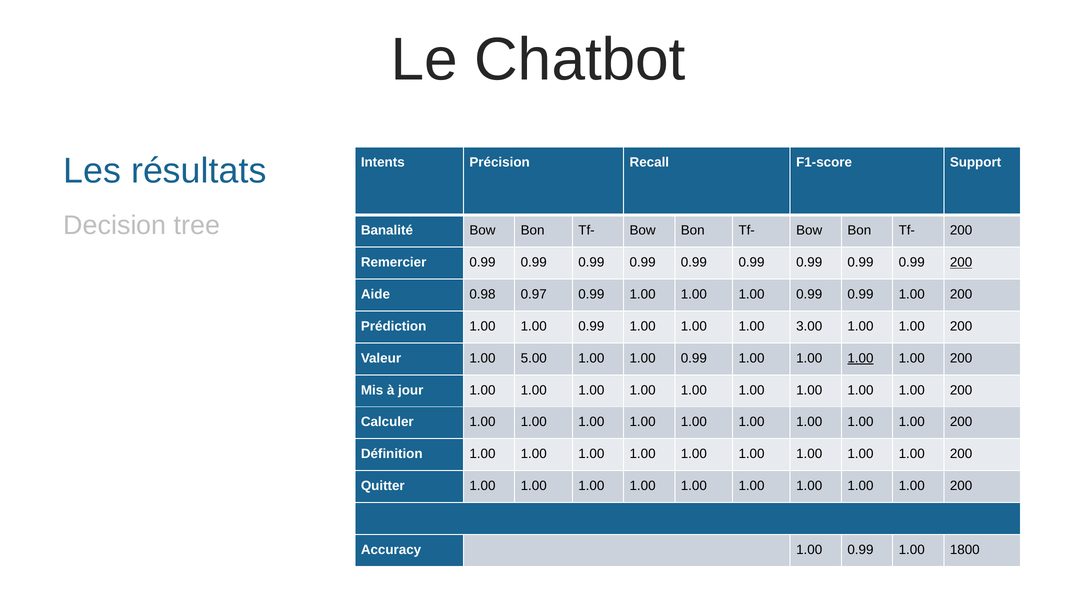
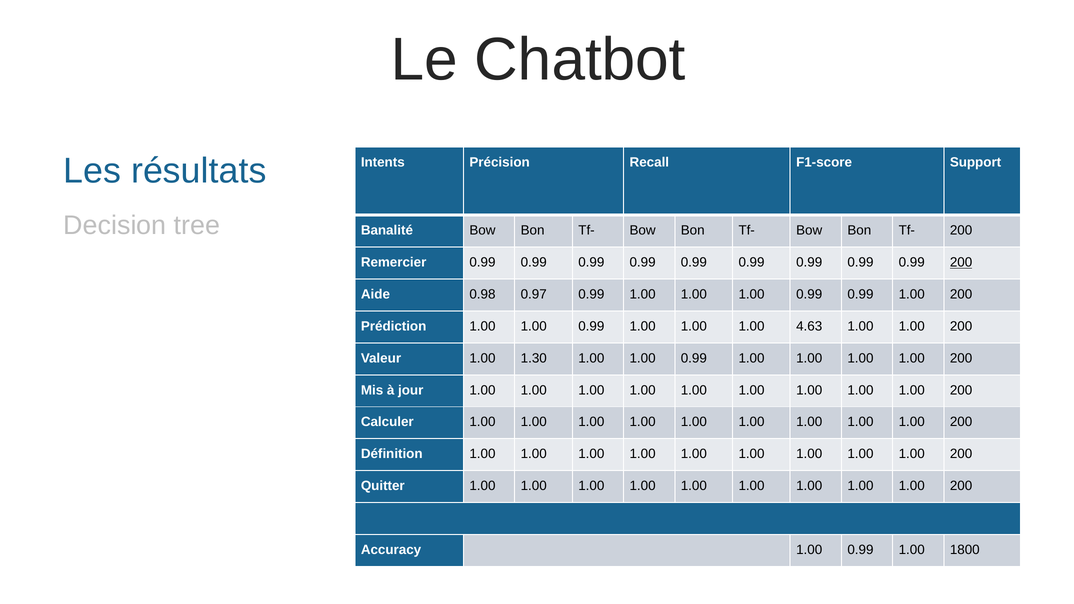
3.00: 3.00 -> 4.63
5.00: 5.00 -> 1.30
1.00 at (860, 358) underline: present -> none
